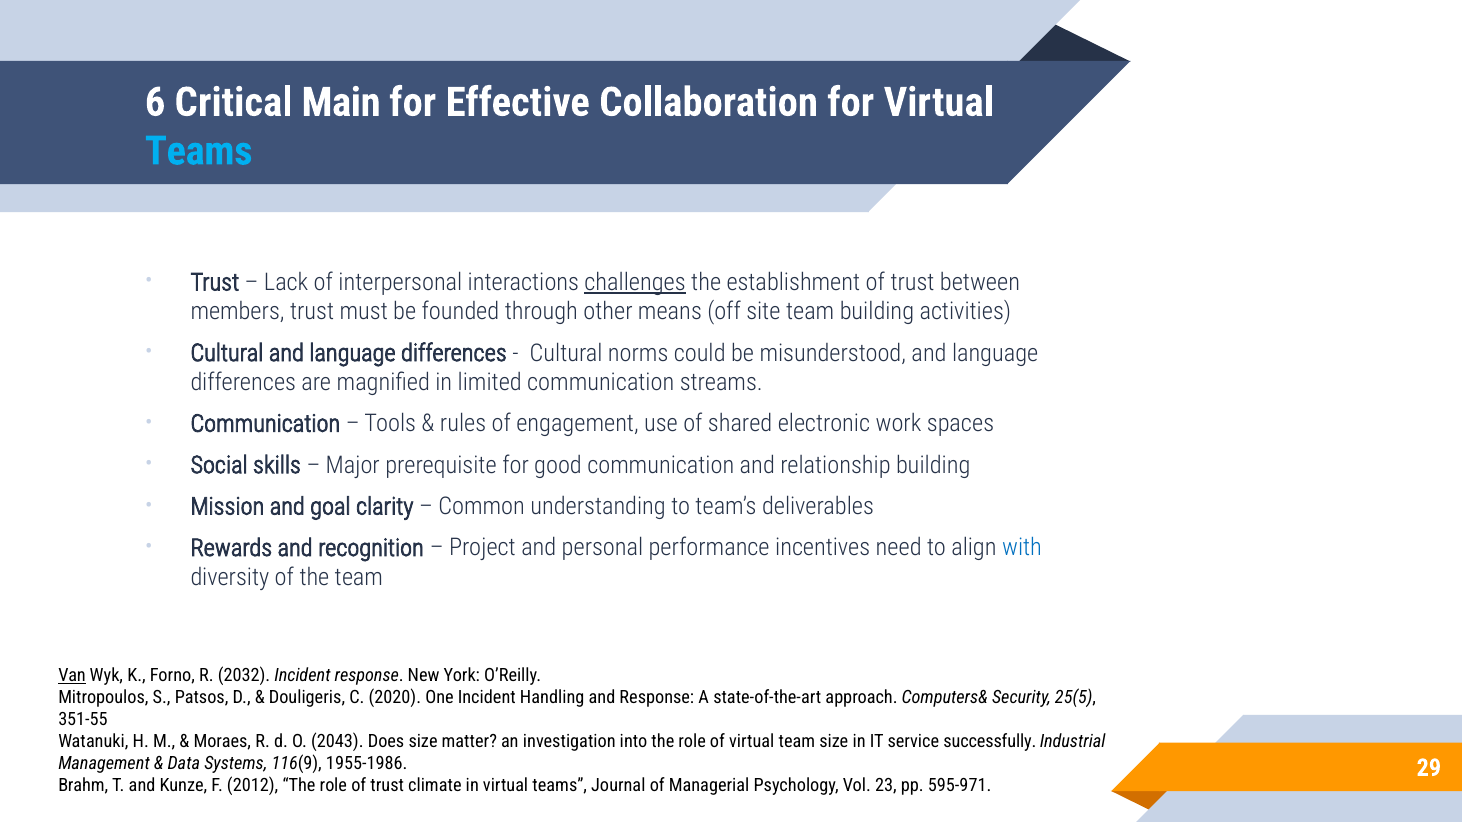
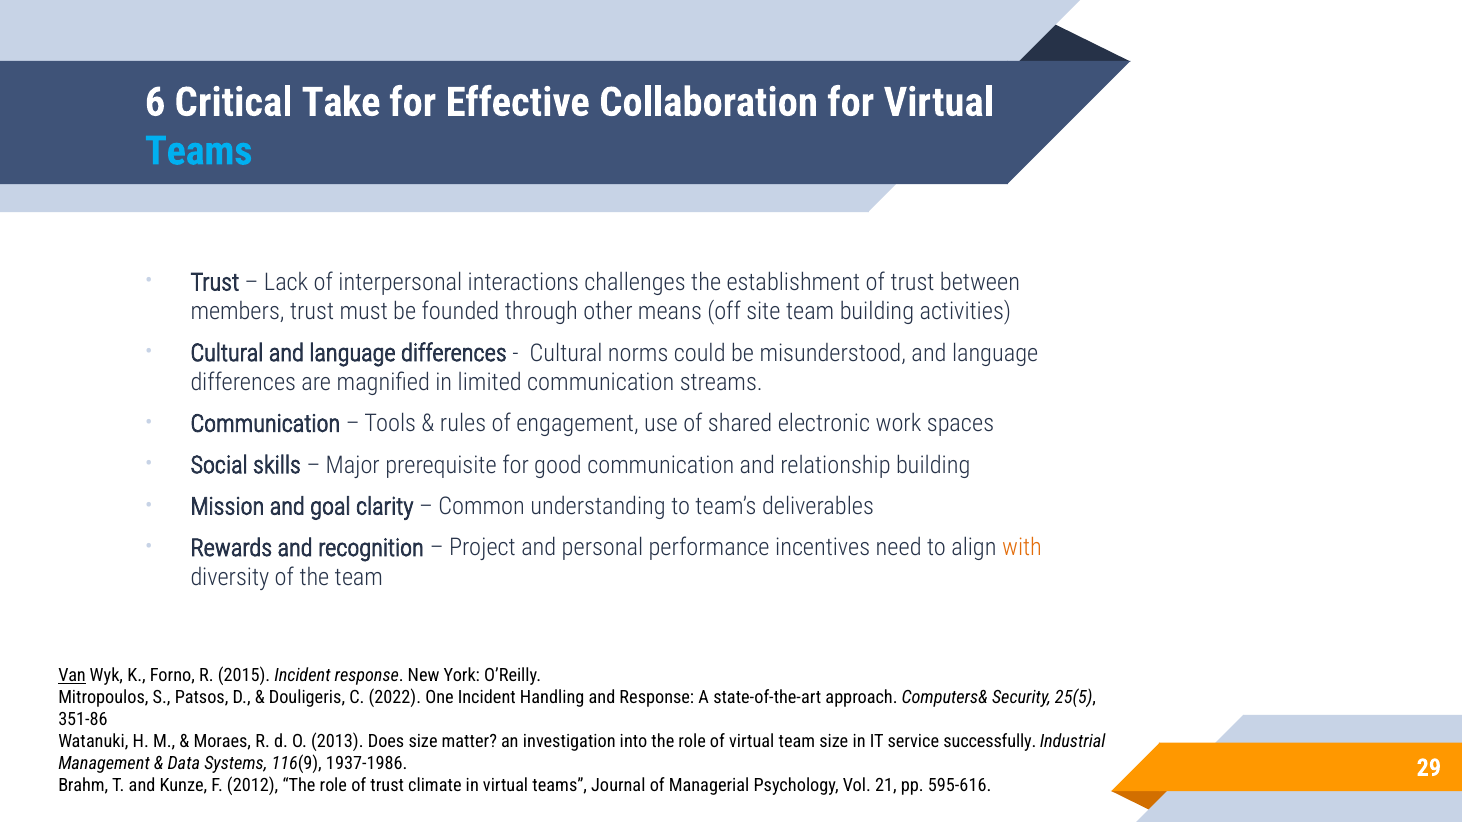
Main: Main -> Take
challenges underline: present -> none
with colour: blue -> orange
2032: 2032 -> 2015
2020: 2020 -> 2022
351-55: 351-55 -> 351-86
2043: 2043 -> 2013
1955-1986: 1955-1986 -> 1937-1986
23: 23 -> 21
595-971: 595-971 -> 595-616
